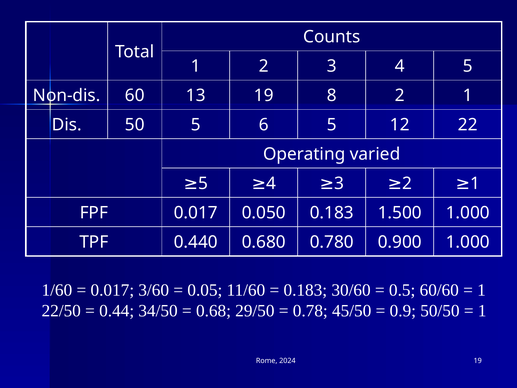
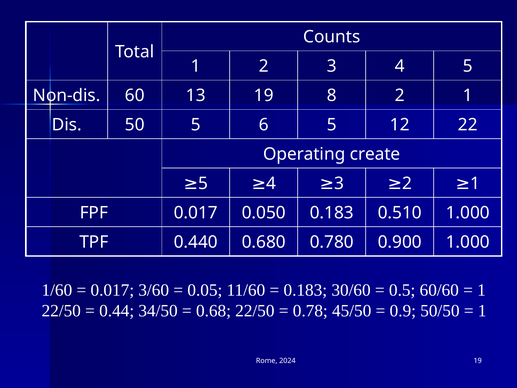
varied: varied -> create
1.500: 1.500 -> 0.510
0.68 29/50: 29/50 -> 22/50
